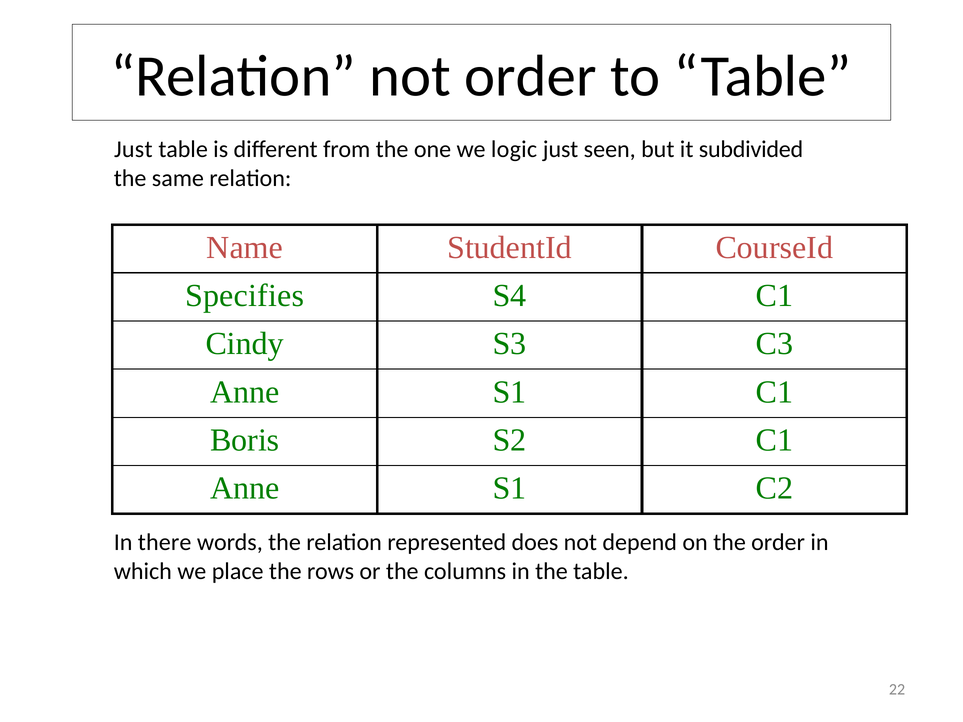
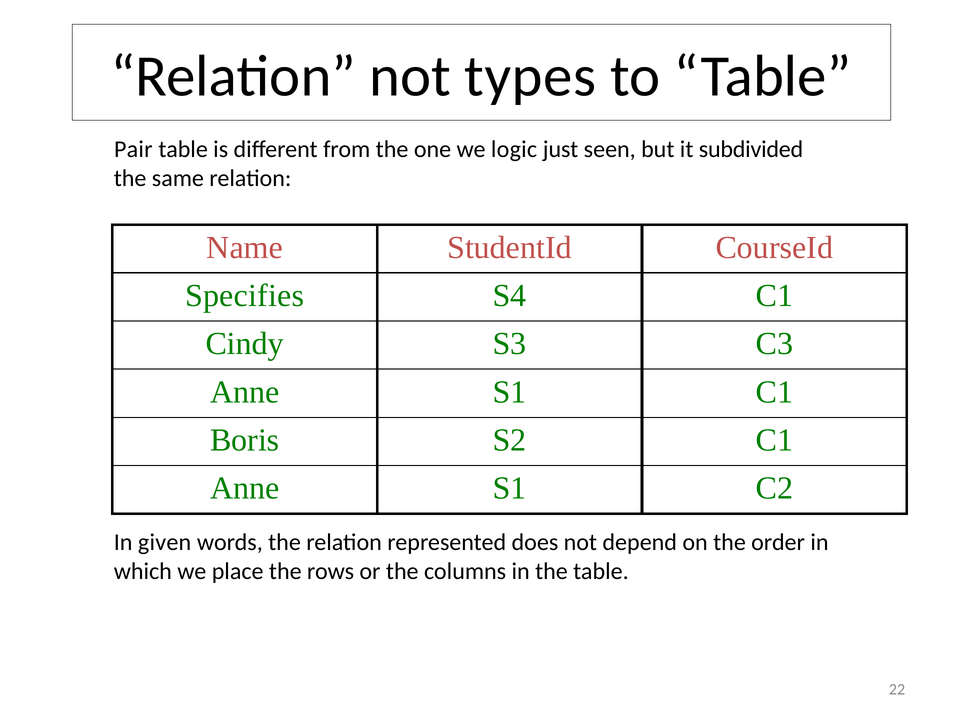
not order: order -> types
Just at (133, 149): Just -> Pair
there: there -> given
